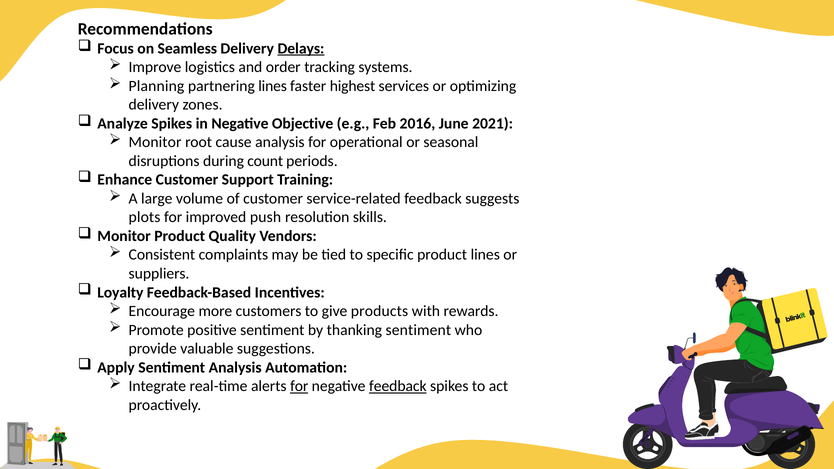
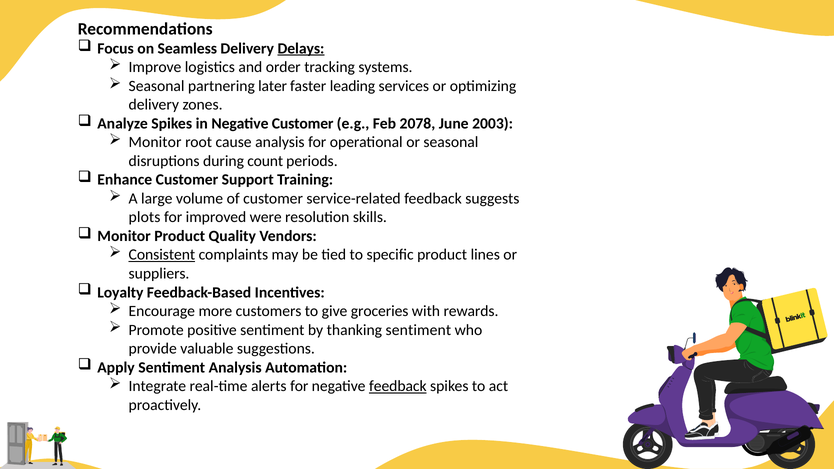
Planning at (156, 86): Planning -> Seasonal
partnering lines: lines -> later
highest: highest -> leading
Negative Objective: Objective -> Customer
2016: 2016 -> 2078
2021: 2021 -> 2003
push: push -> were
Consistent underline: none -> present
products: products -> groceries
for at (299, 386) underline: present -> none
